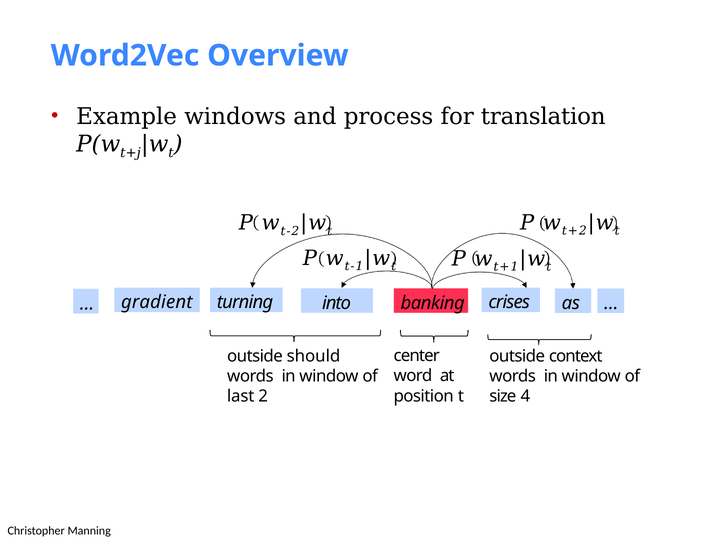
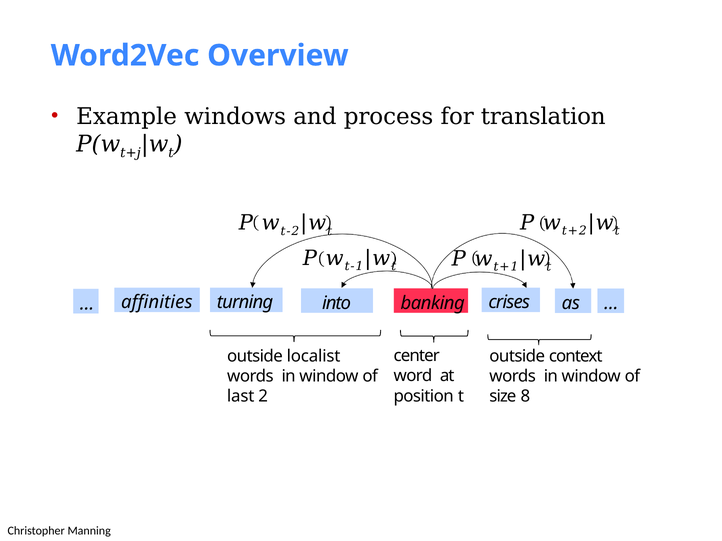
gradient: gradient -> affinities
should: should -> localist
4: 4 -> 8
